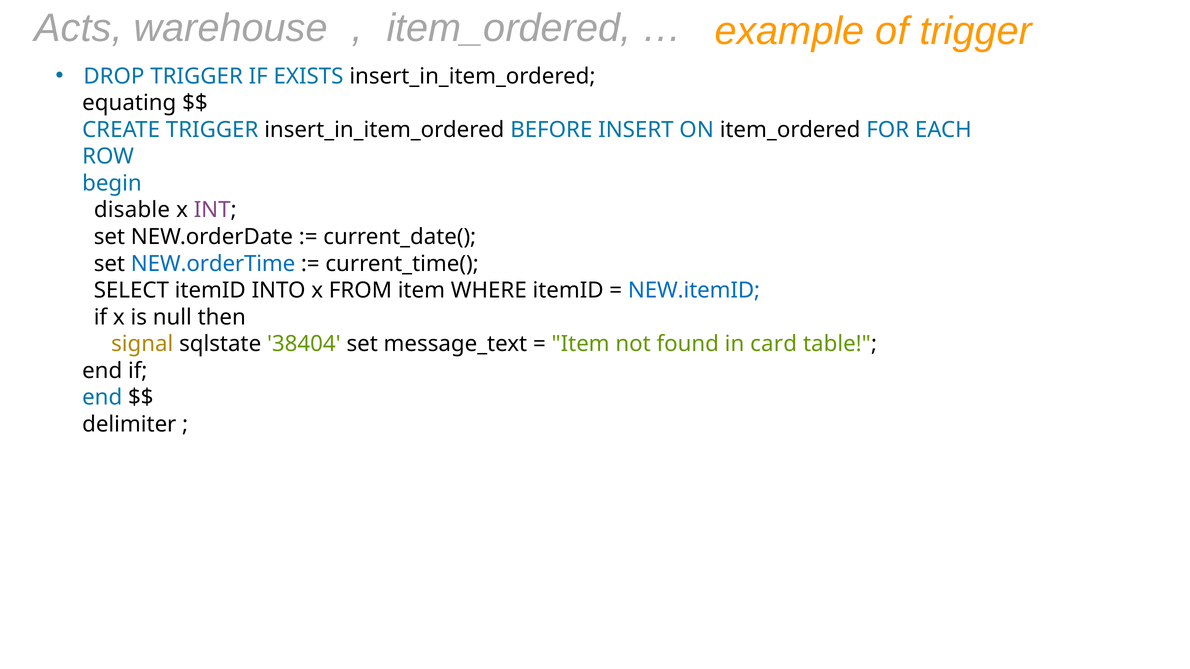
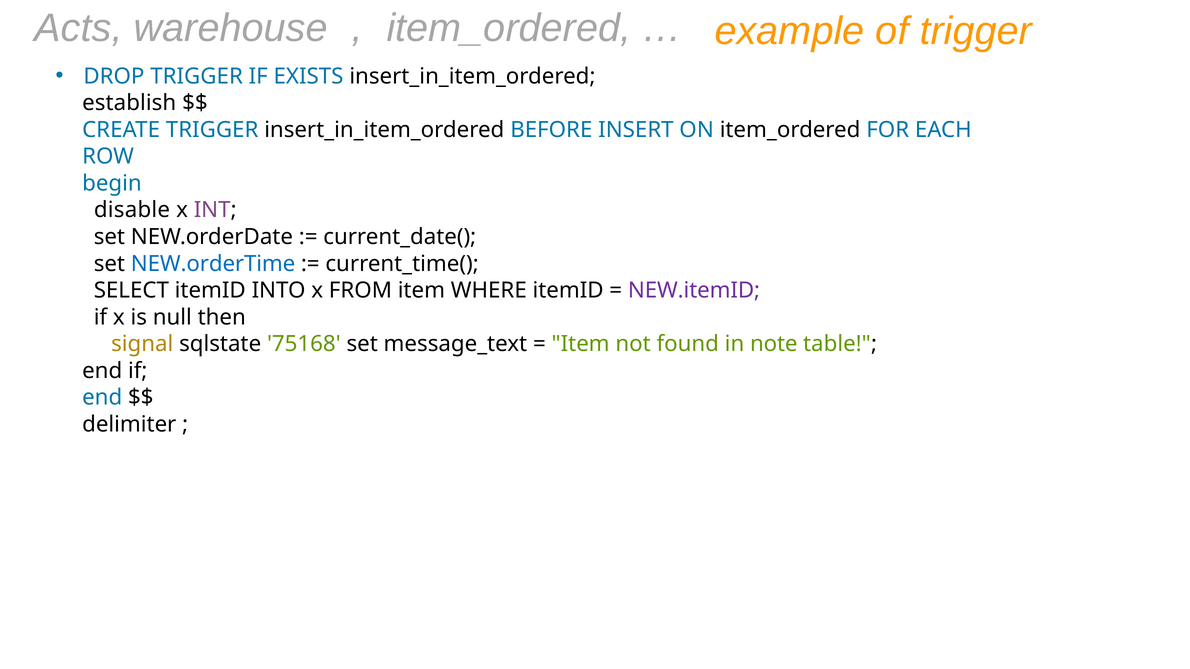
equating: equating -> establish
NEW.itemID colour: blue -> purple
38404: 38404 -> 75168
card: card -> note
